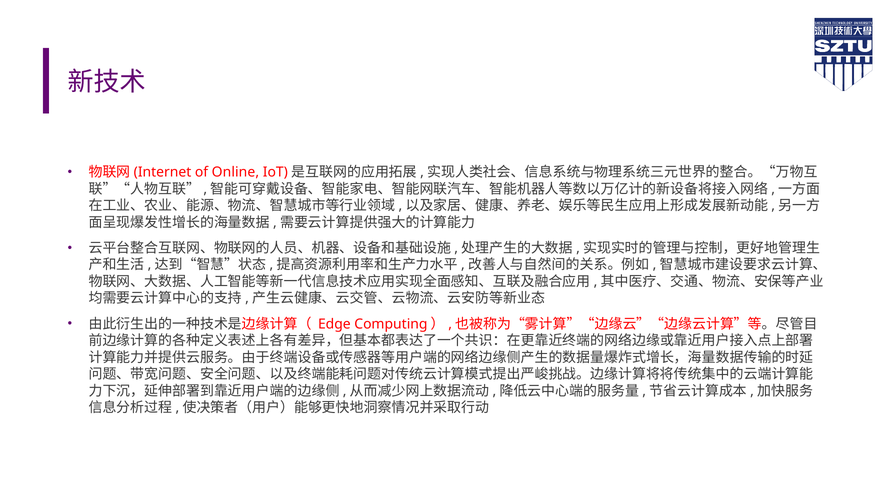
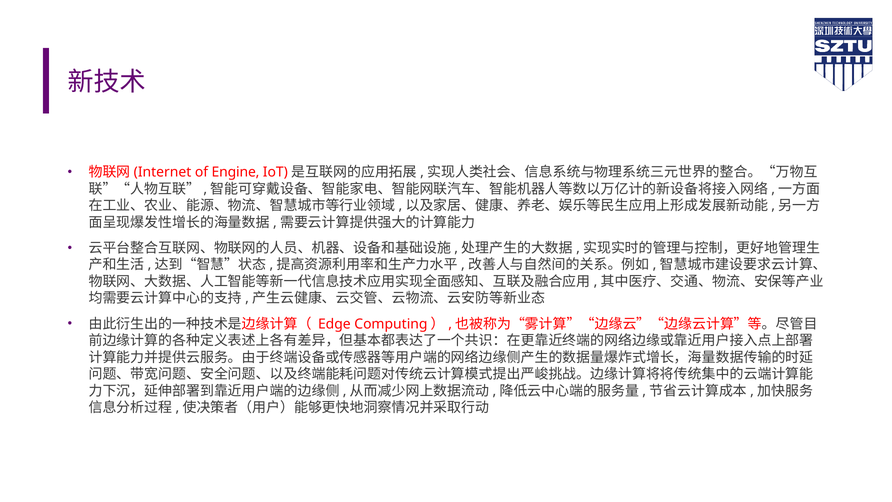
Online: Online -> Engine
